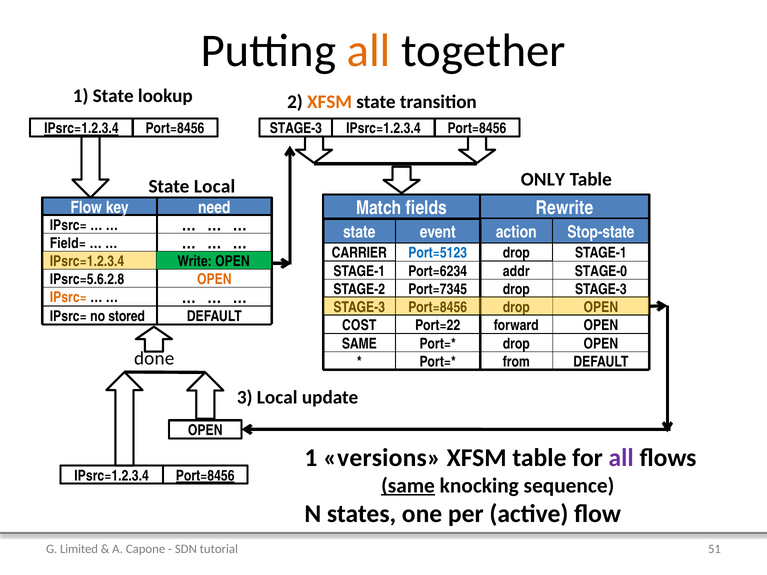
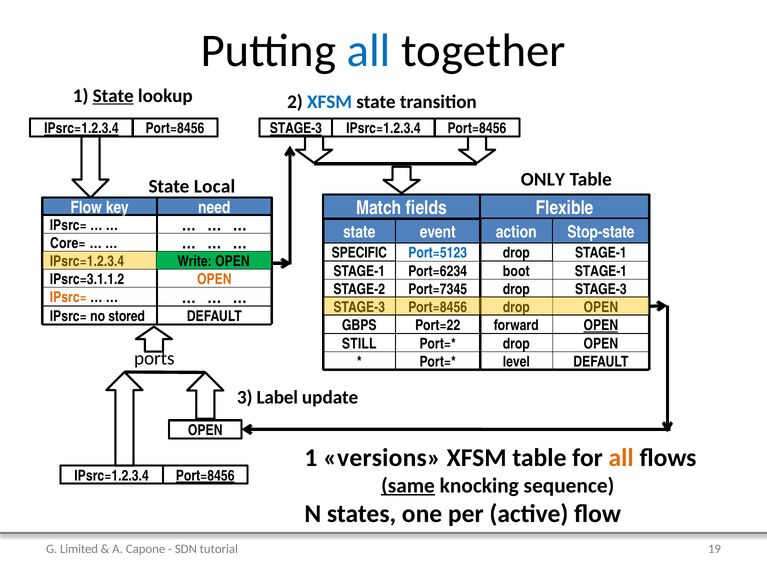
all at (369, 51) colour: orange -> blue
State at (113, 96) underline: none -> present
XFSM at (330, 102) colour: orange -> blue
STAGE-3 at (296, 129) underline: none -> present
Rewrite: Rewrite -> Flexible
Field=: Field= -> Core=
CARRIER: CARRIER -> SPECIFIC
addr: addr -> boot
STAGE-0 at (601, 271): STAGE-0 -> STAGE-1
IPsrc=5.6.2.8: IPsrc=5.6.2.8 -> IPsrc=3.1.1.2
COST: COST -> GBPS
OPEN at (601, 326) underline: none -> present
SAME at (359, 344): SAME -> STILL
done: done -> ports
from: from -> level
3 Local: Local -> Label
all at (621, 458) colour: purple -> orange
51: 51 -> 19
